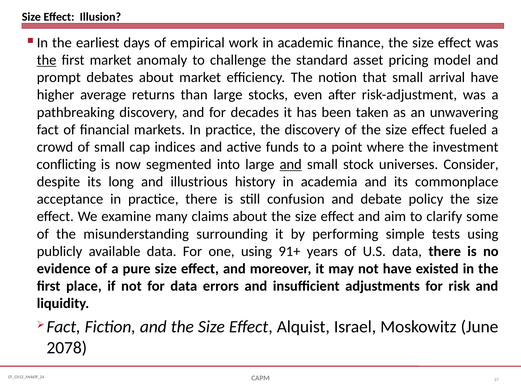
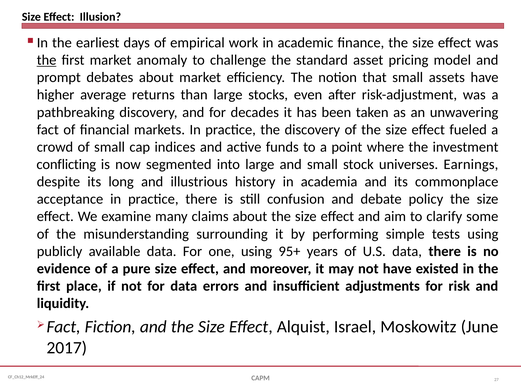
arrival: arrival -> assets
and at (291, 164) underline: present -> none
Consider: Consider -> Earnings
91+: 91+ -> 95+
2078: 2078 -> 2017
